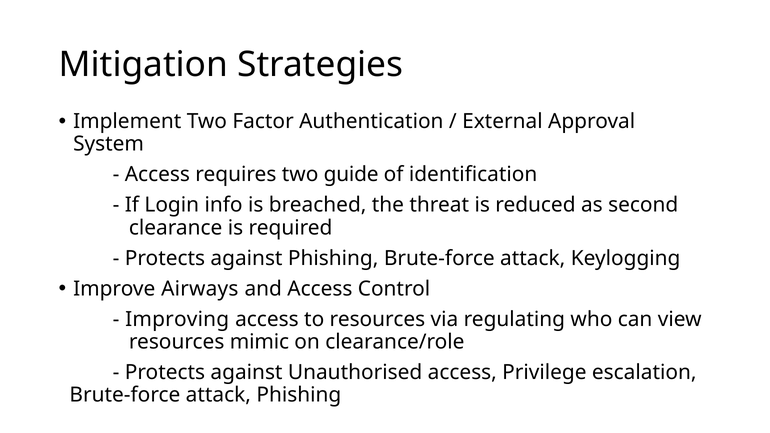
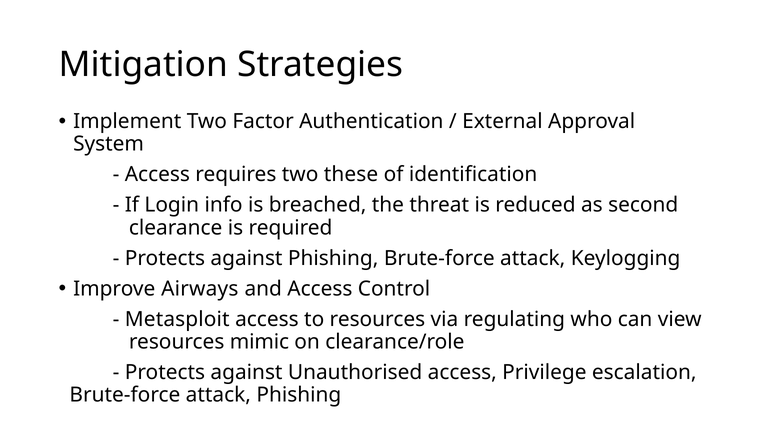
guide: guide -> these
Improving: Improving -> Metasploit
